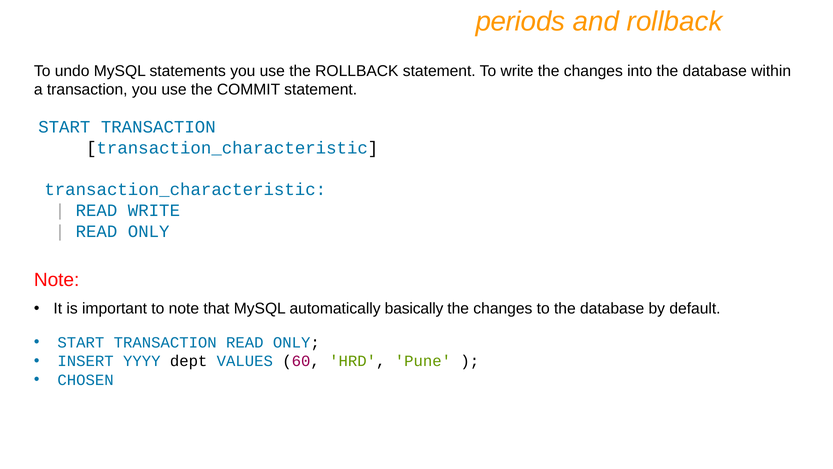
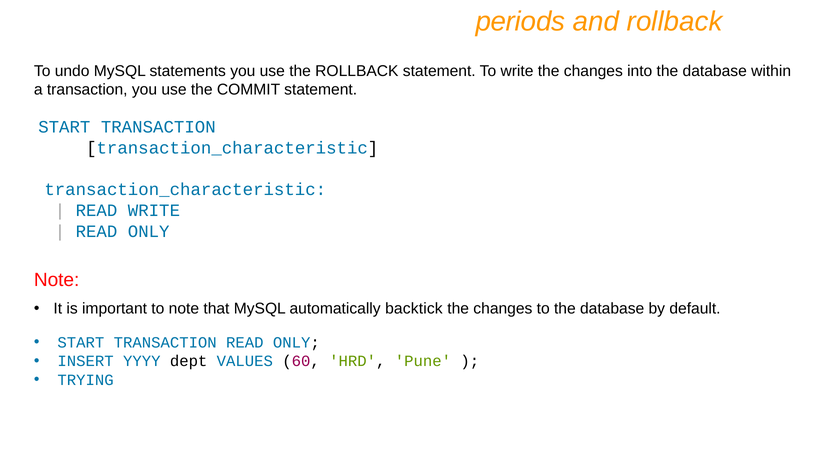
basically: basically -> backtick
CHOSEN: CHOSEN -> TRYING
